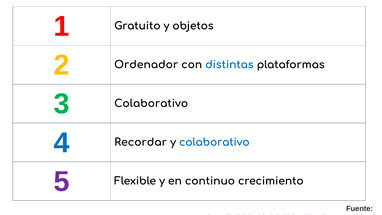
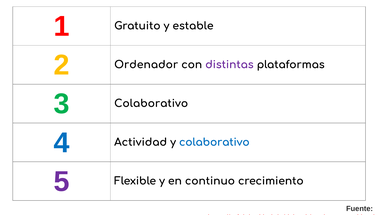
objetos: objetos -> estable
distintas colour: blue -> purple
Recordar: Recordar -> Actividad
